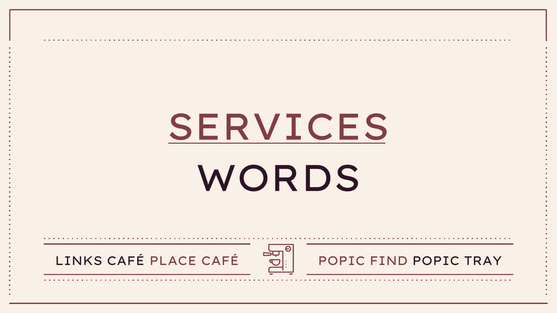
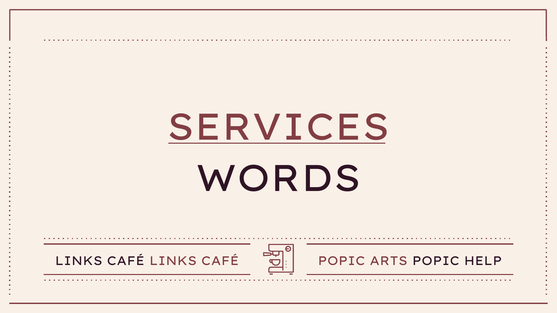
CAFÉ PLACE: PLACE -> LINKS
FIND: FIND -> ARTS
TRAY: TRAY -> HELP
